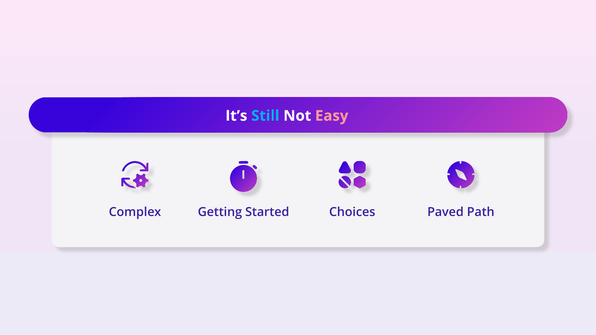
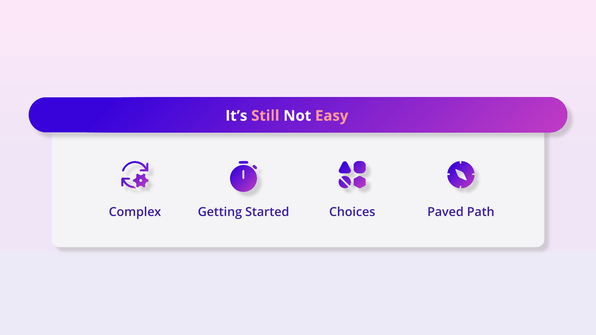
Still colour: light blue -> pink
